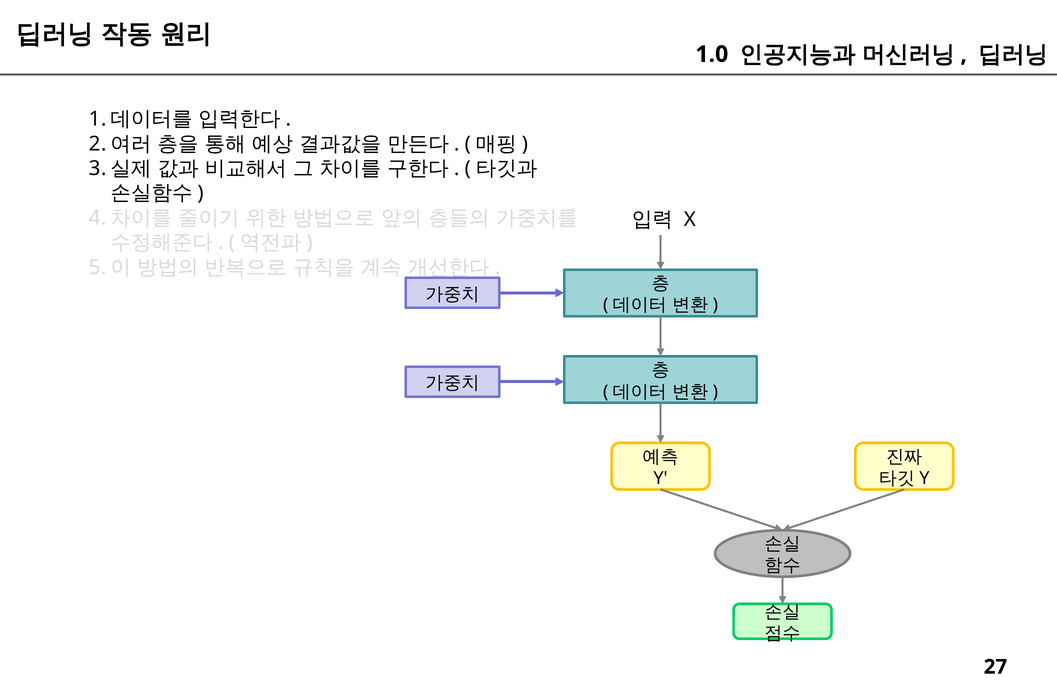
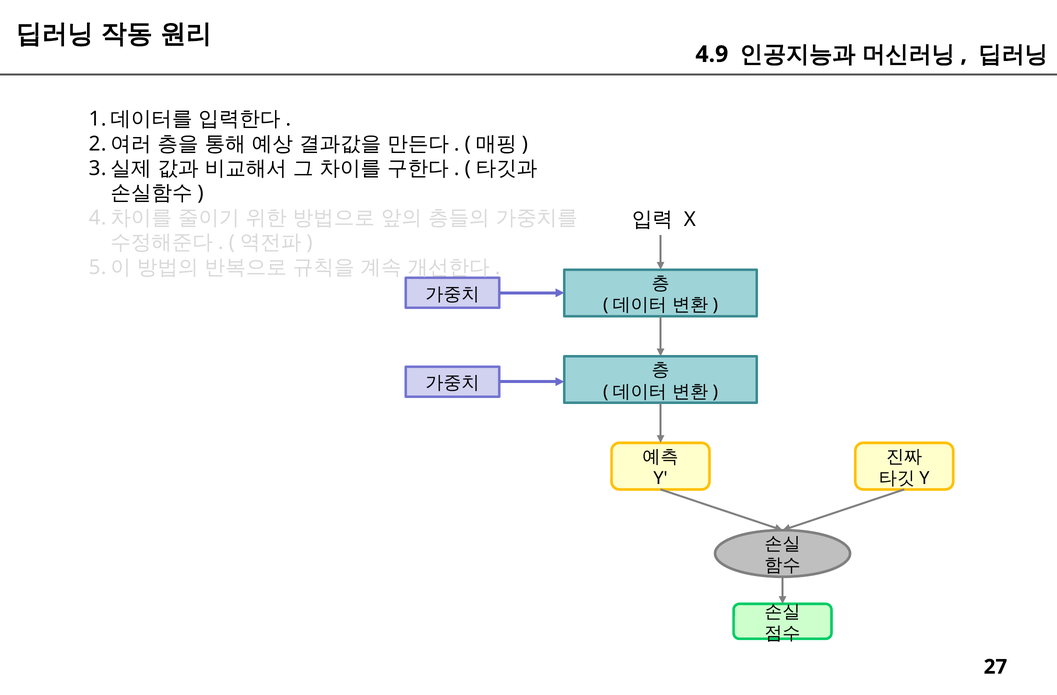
1.0: 1.0 -> 4.9
